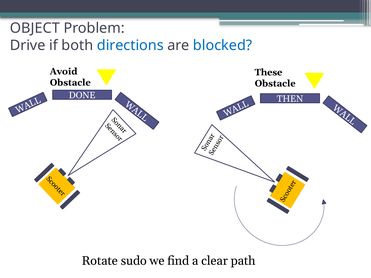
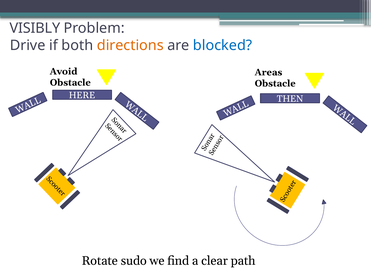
OBJECT: OBJECT -> VISIBLY
directions colour: blue -> orange
These: These -> Areas
DONE: DONE -> HERE
